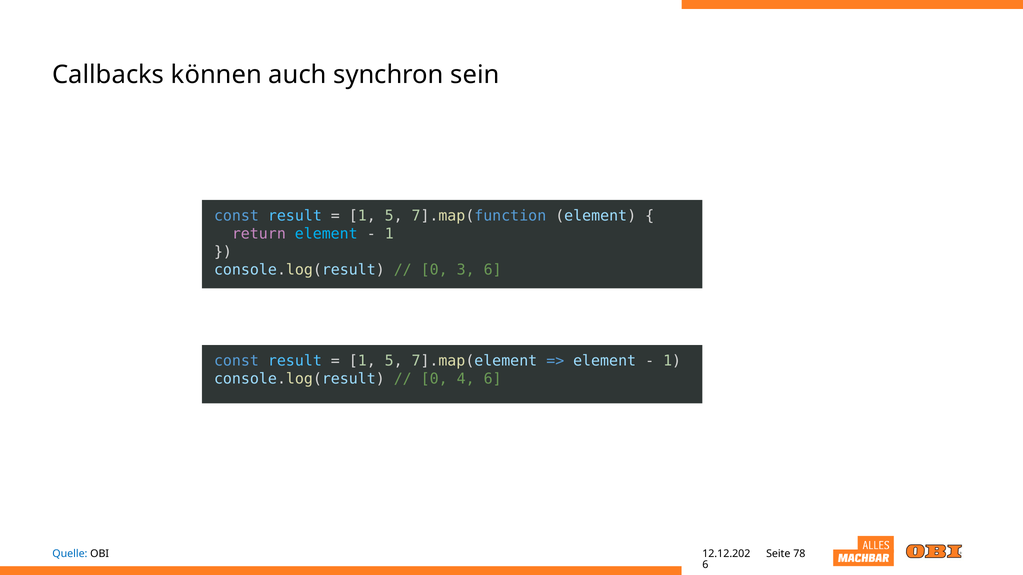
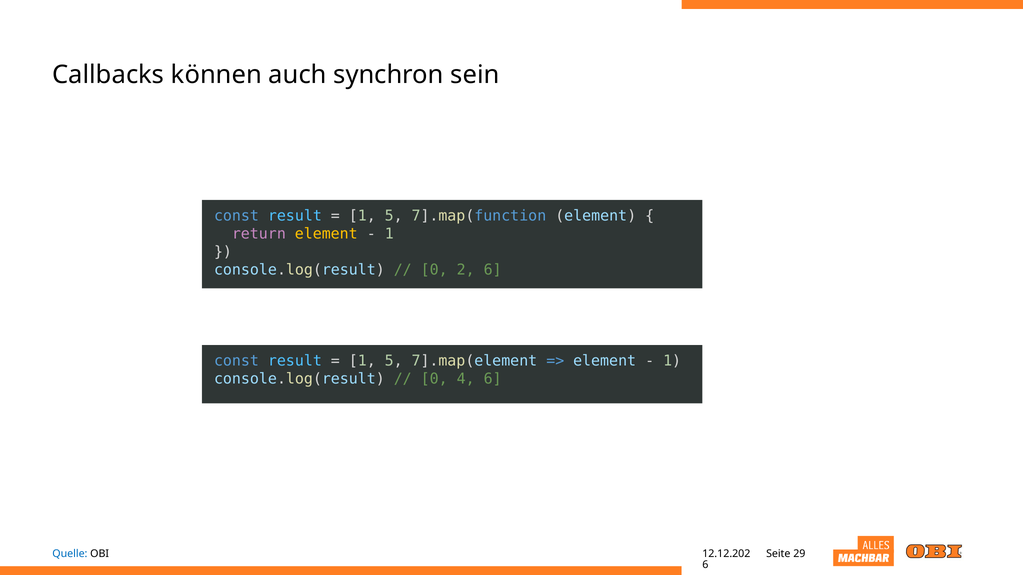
element at (326, 234) colour: light blue -> yellow
3: 3 -> 2
78: 78 -> 29
